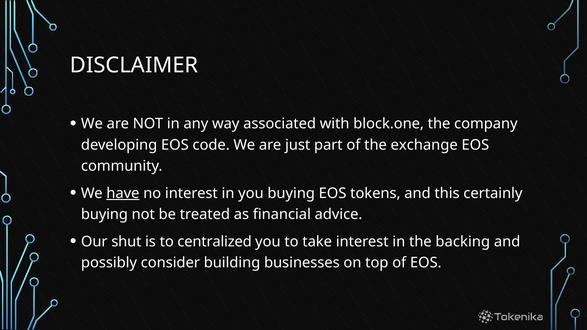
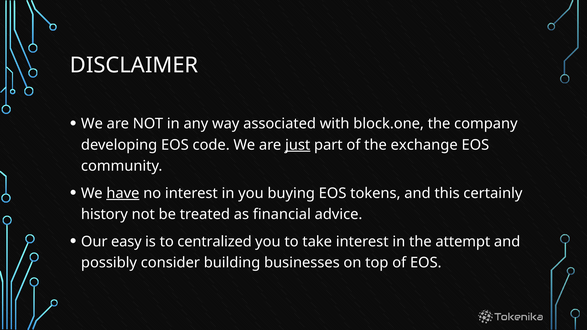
just underline: none -> present
buying at (104, 214): buying -> history
shut: shut -> easy
backing: backing -> attempt
